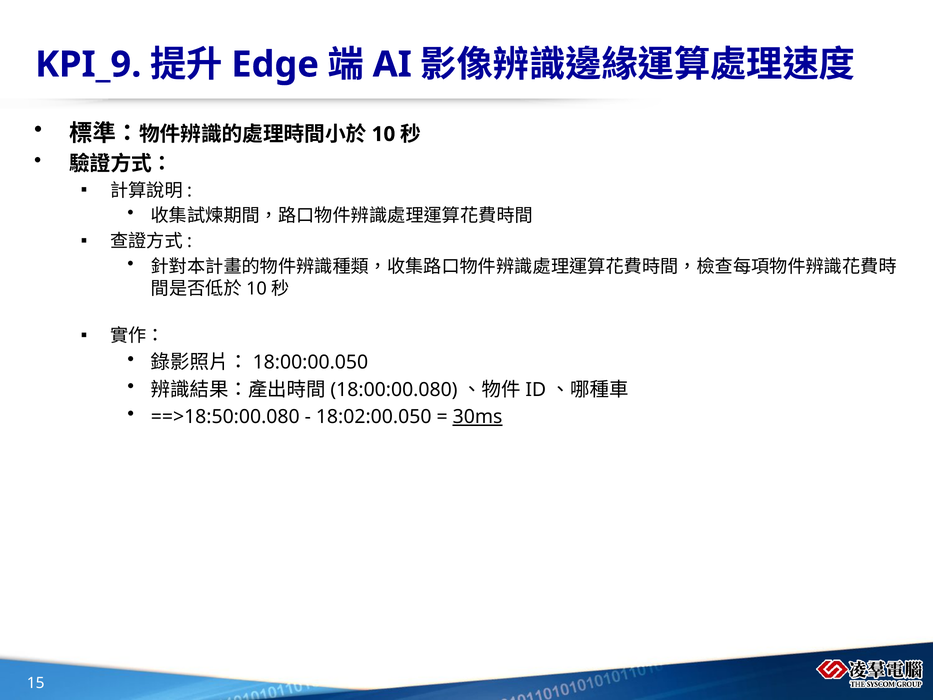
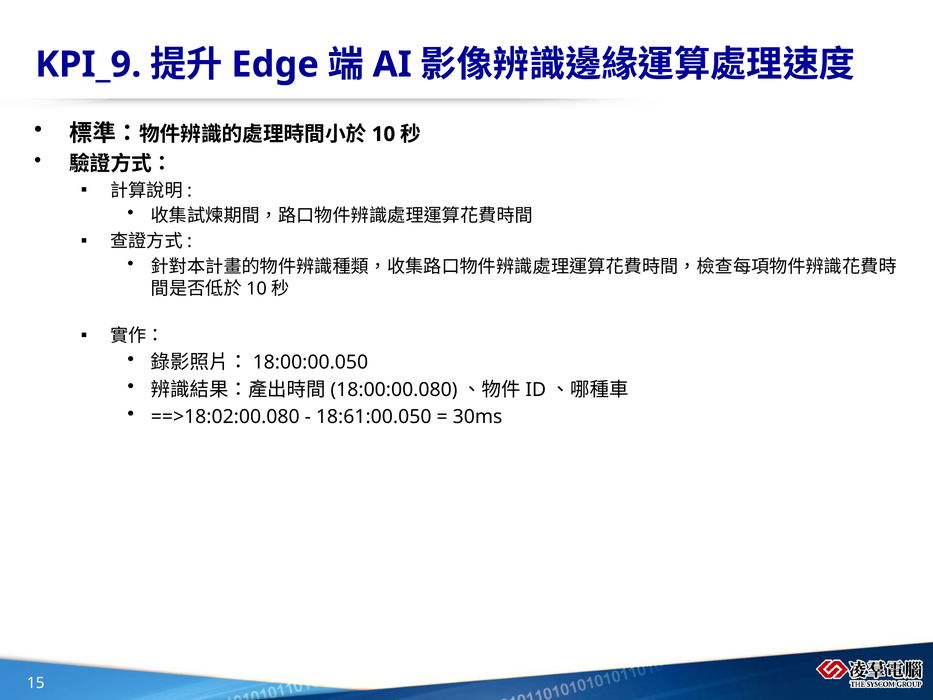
==>18:50:00.080: ==>18:50:00.080 -> ==>18:02:00.080
18:02:00.050: 18:02:00.050 -> 18:61:00.050
30ms underline: present -> none
